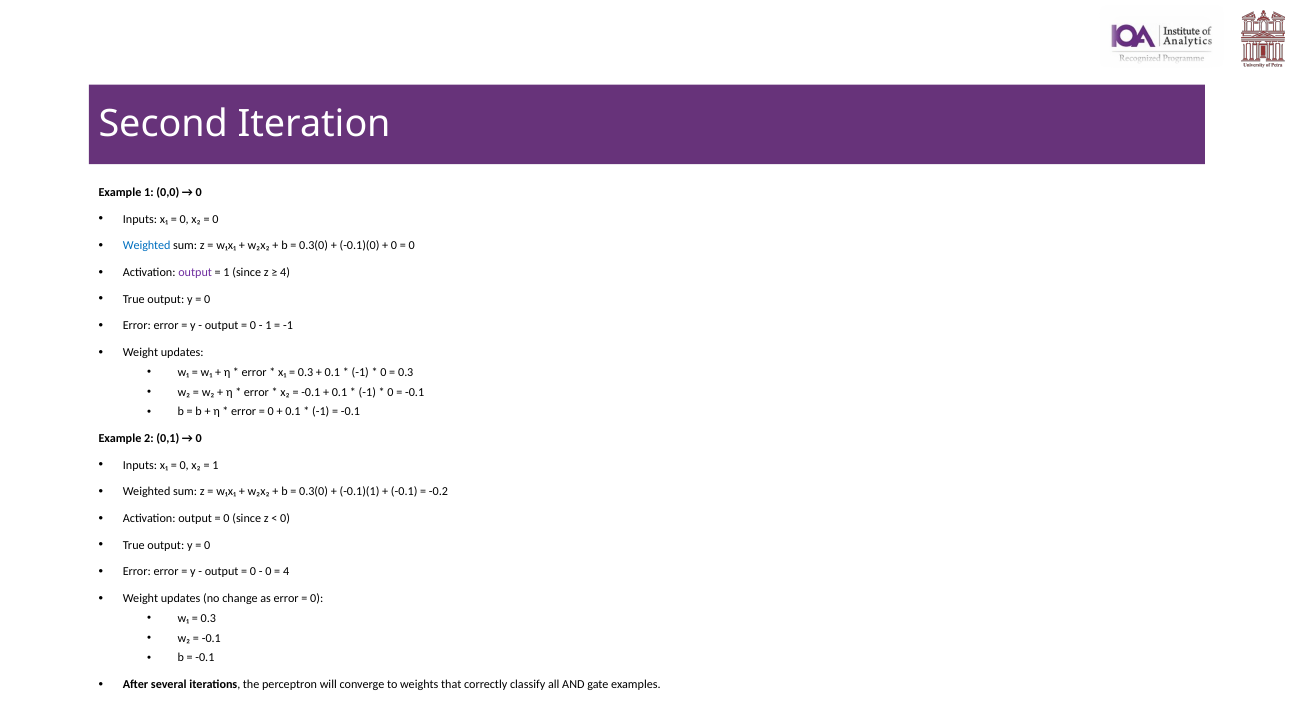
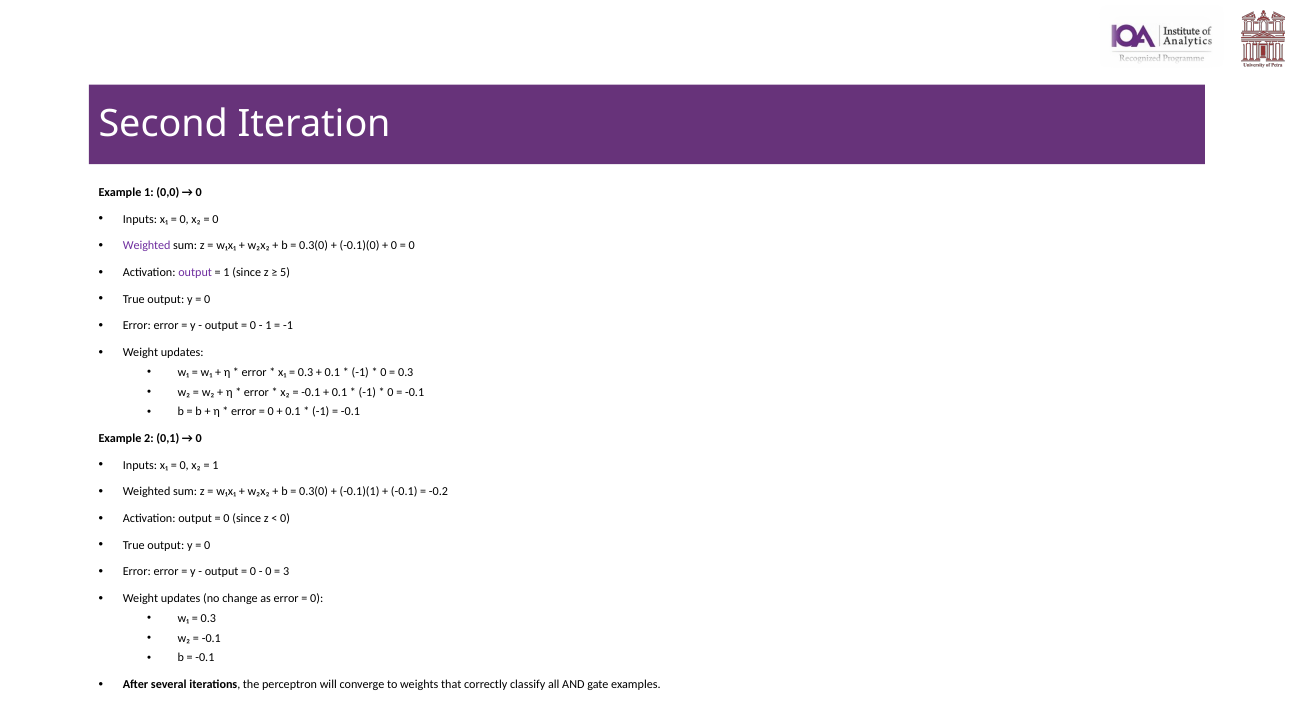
Weighted at (147, 246) colour: blue -> purple
4 at (285, 272): 4 -> 5
4 at (286, 572): 4 -> 3
